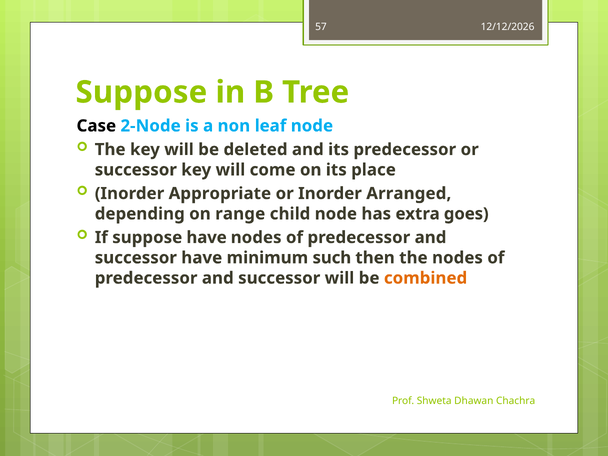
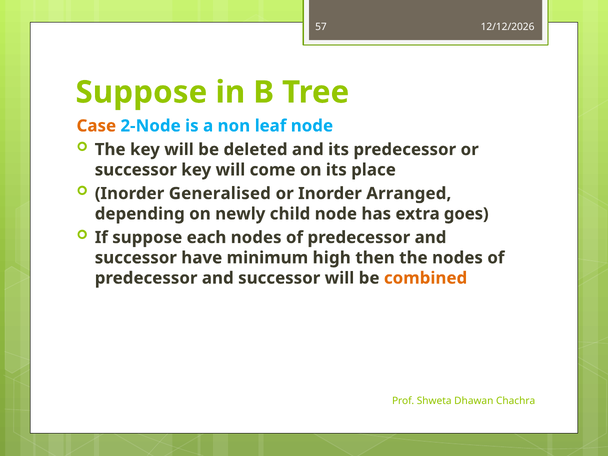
Case colour: black -> orange
Appropriate: Appropriate -> Generalised
range: range -> newly
suppose have: have -> each
such: such -> high
